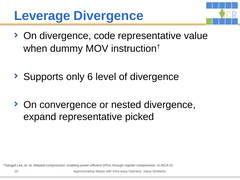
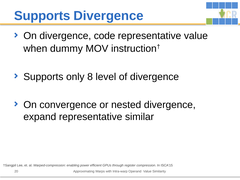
Leverage at (42, 16): Leverage -> Supports
6: 6 -> 8
picked: picked -> similar
